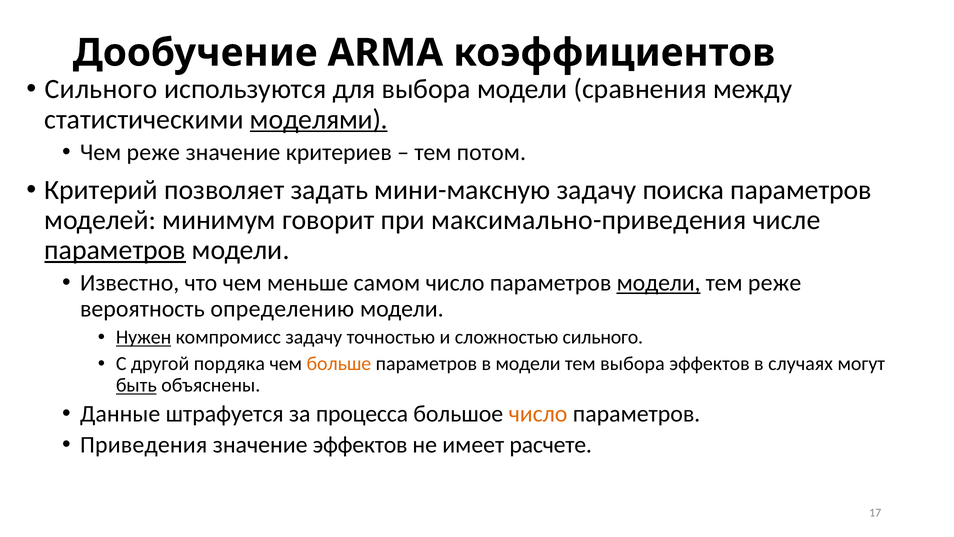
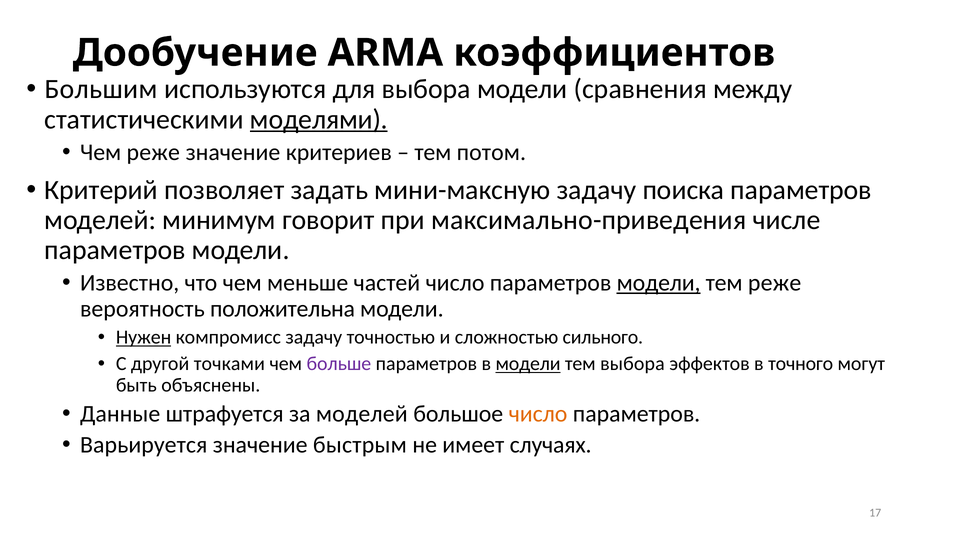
Сильного at (101, 89): Сильного -> Большим
параметров at (115, 250) underline: present -> none
самом: самом -> частей
определению: определению -> положительна
пордяка: пордяка -> точками
больше colour: orange -> purple
модели at (528, 364) underline: none -> present
случаях: случаях -> точного
быть underline: present -> none
за процесса: процесса -> моделей
Приведения: Приведения -> Варьируется
значение эффектов: эффектов -> быстрым
расчете: расчете -> случаях
